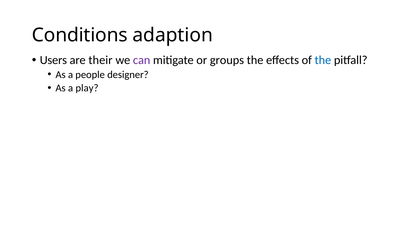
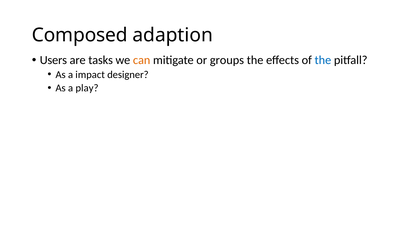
Conditions: Conditions -> Composed
their: their -> tasks
can colour: purple -> orange
people: people -> impact
